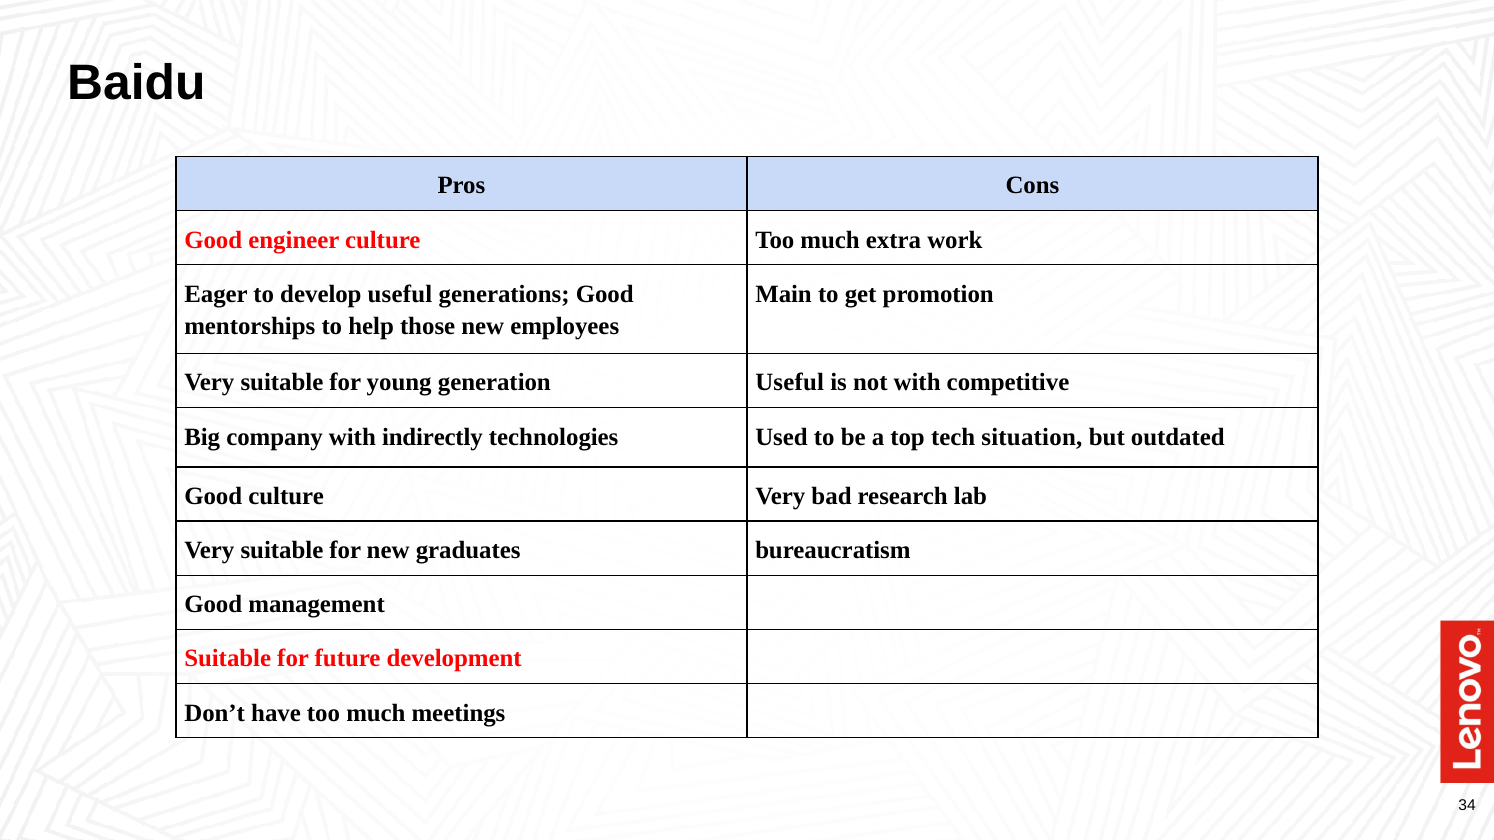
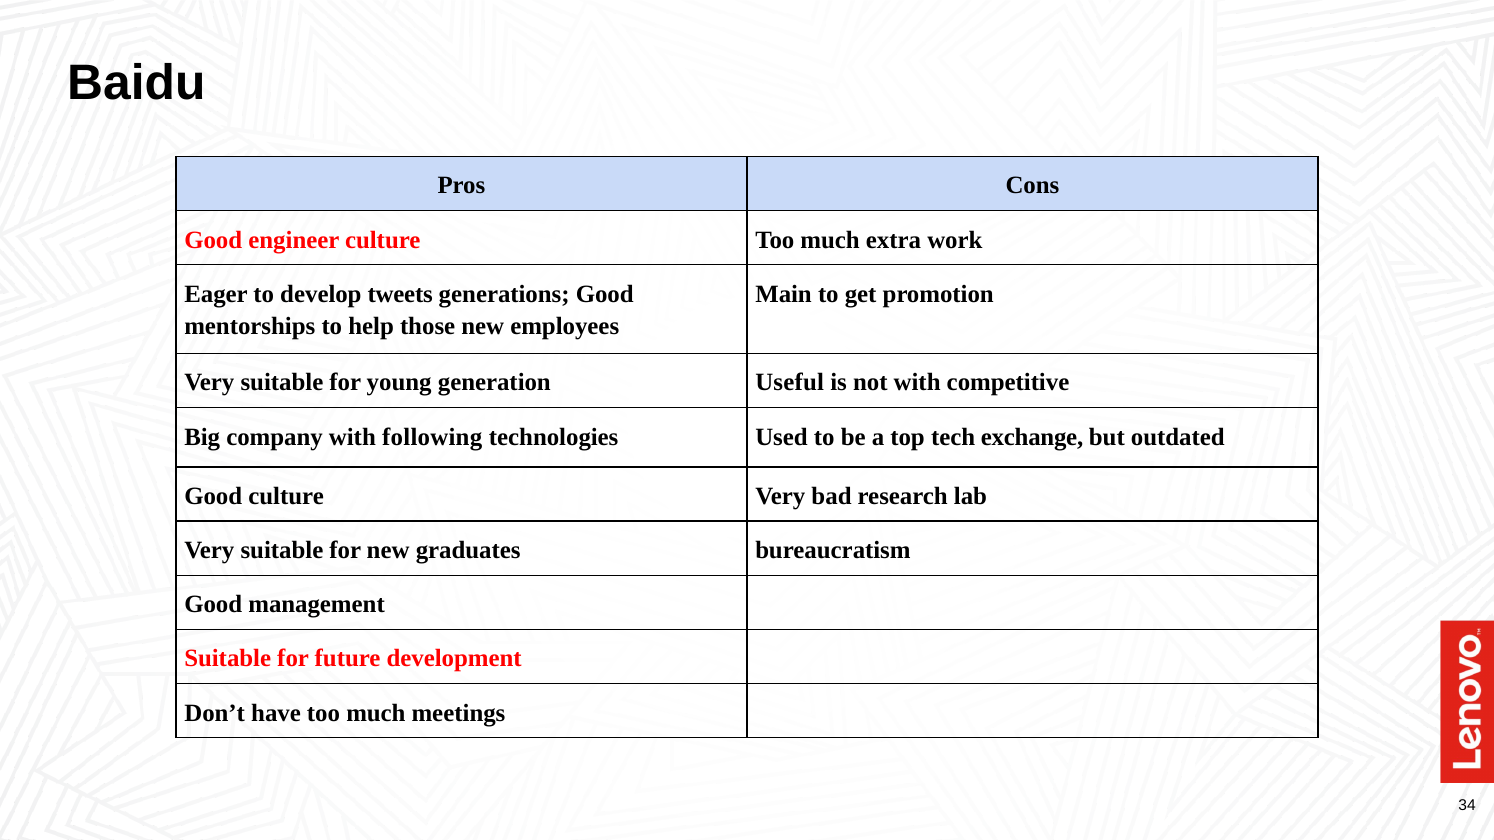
develop useful: useful -> tweets
indirectly: indirectly -> following
situation: situation -> exchange
